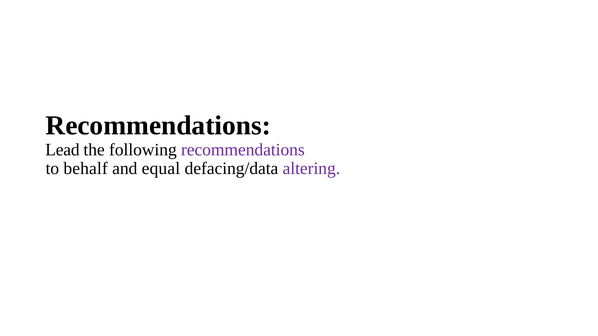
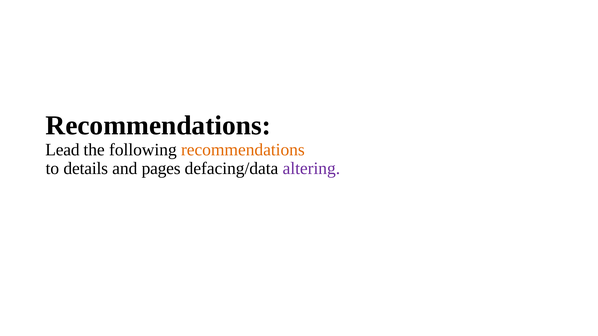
recommendations at (243, 150) colour: purple -> orange
behalf: behalf -> details
equal: equal -> pages
